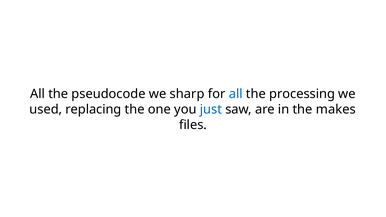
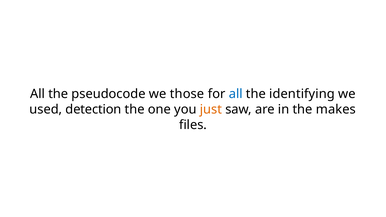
sharp: sharp -> those
processing: processing -> identifying
replacing: replacing -> detection
just colour: blue -> orange
